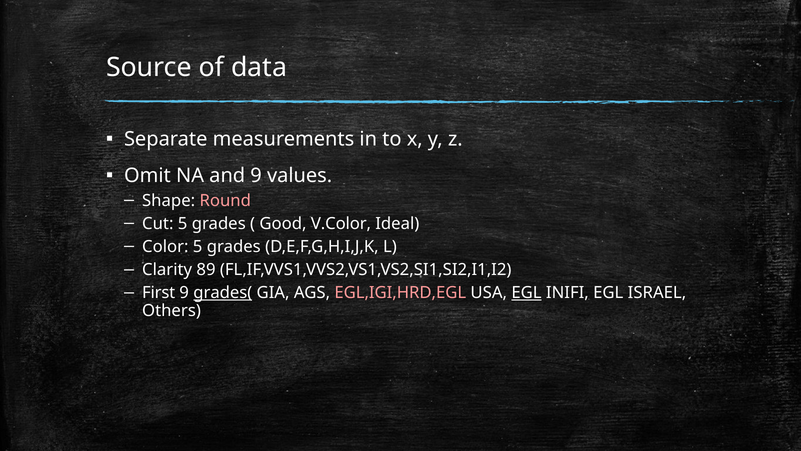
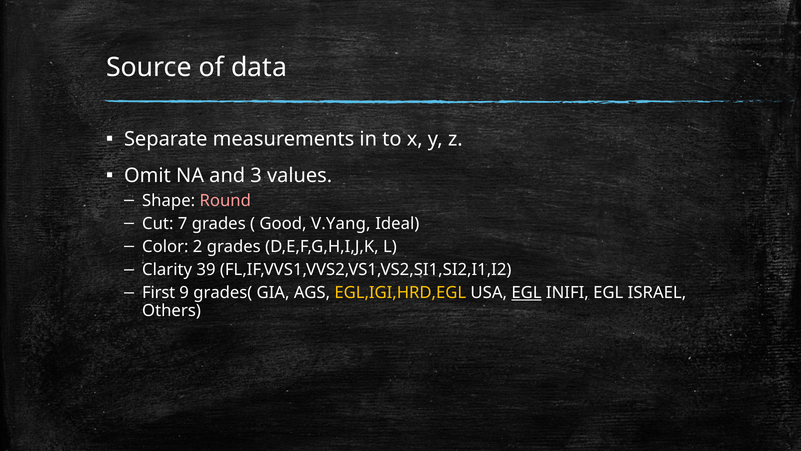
and 9: 9 -> 3
Cut 5: 5 -> 7
V.Color: V.Color -> V.Yang
Color 5: 5 -> 2
89: 89 -> 39
grades( underline: present -> none
EGL,IGI,HRD,EGL colour: pink -> yellow
